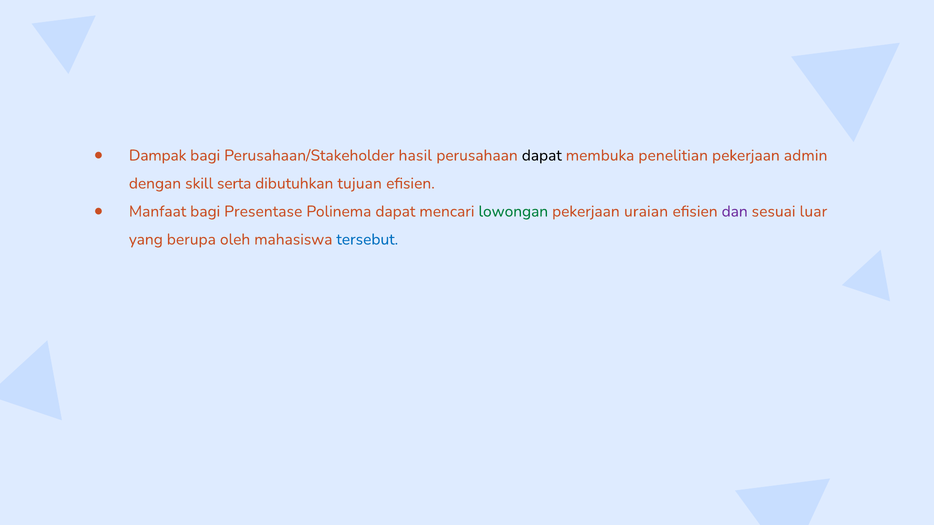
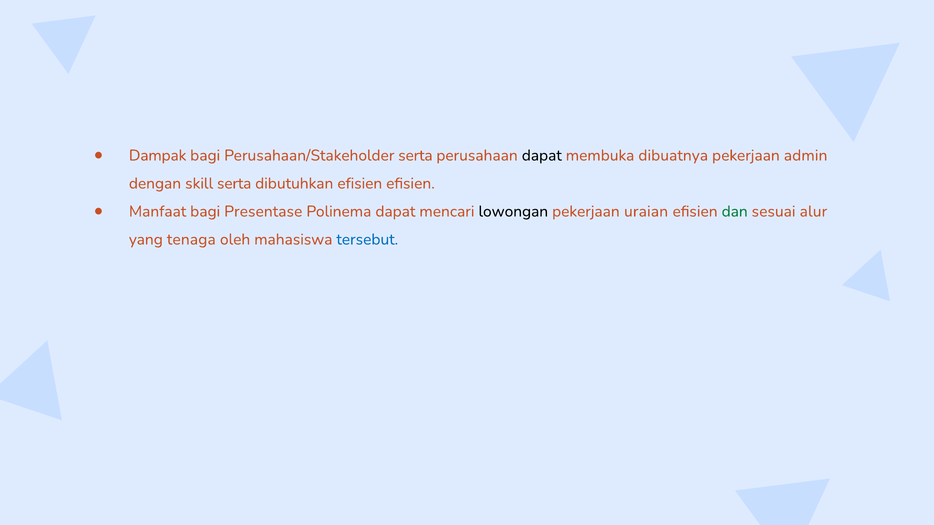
Perusahaan/Stakeholder hasil: hasil -> serta
penelitian: penelitian -> dibuatnya
dibutuhkan tujuan: tujuan -> efisien
lowongan colour: green -> black
dan colour: purple -> green
luar: luar -> alur
berupa: berupa -> tenaga
